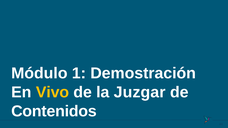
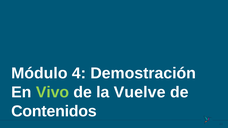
1: 1 -> 4
Vivo colour: yellow -> light green
Juzgar: Juzgar -> Vuelve
